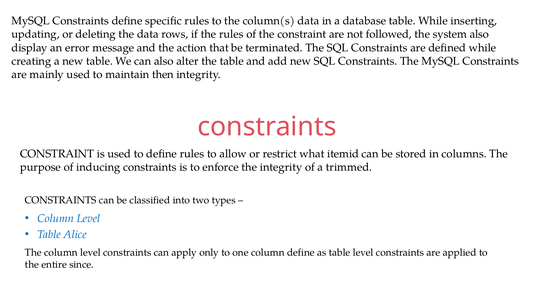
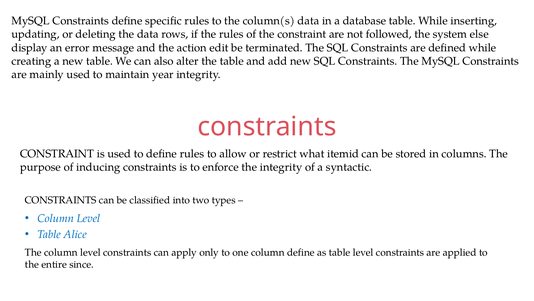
system also: also -> else
that: that -> edit
then: then -> year
trimmed: trimmed -> syntactic
